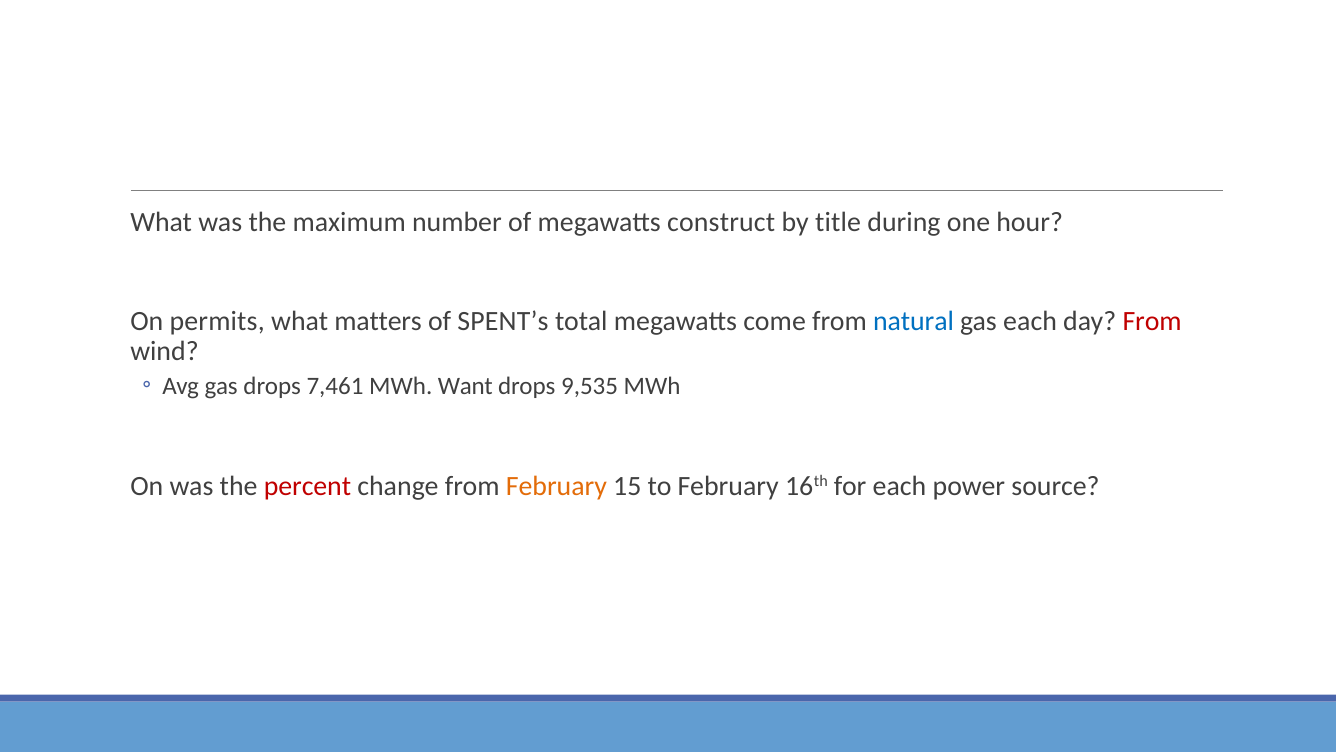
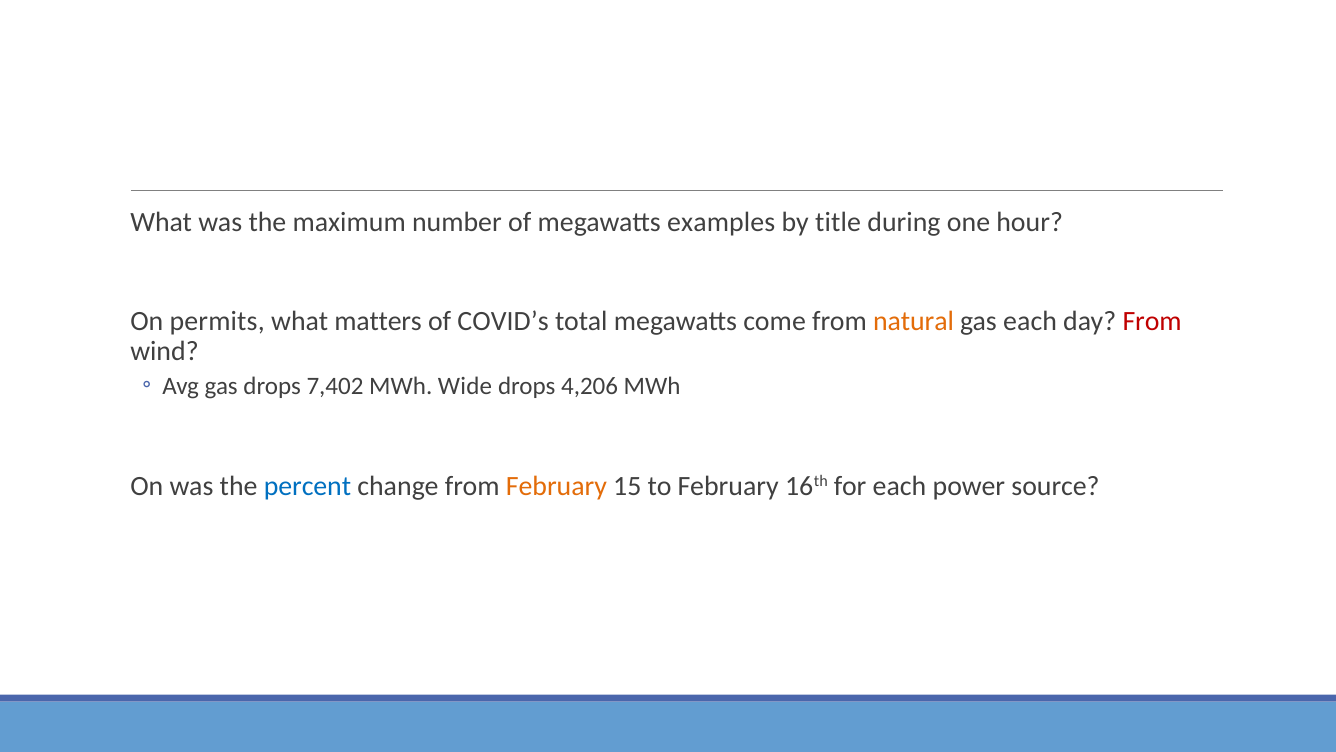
construct: construct -> examples
SPENT’s: SPENT’s -> COVID’s
natural colour: blue -> orange
7,461: 7,461 -> 7,402
Want: Want -> Wide
9,535: 9,535 -> 4,206
percent colour: red -> blue
